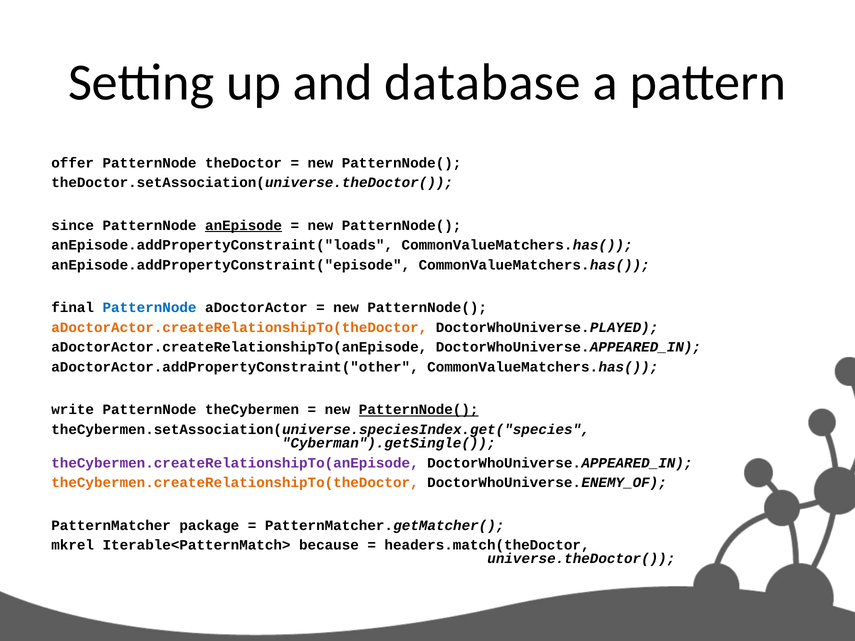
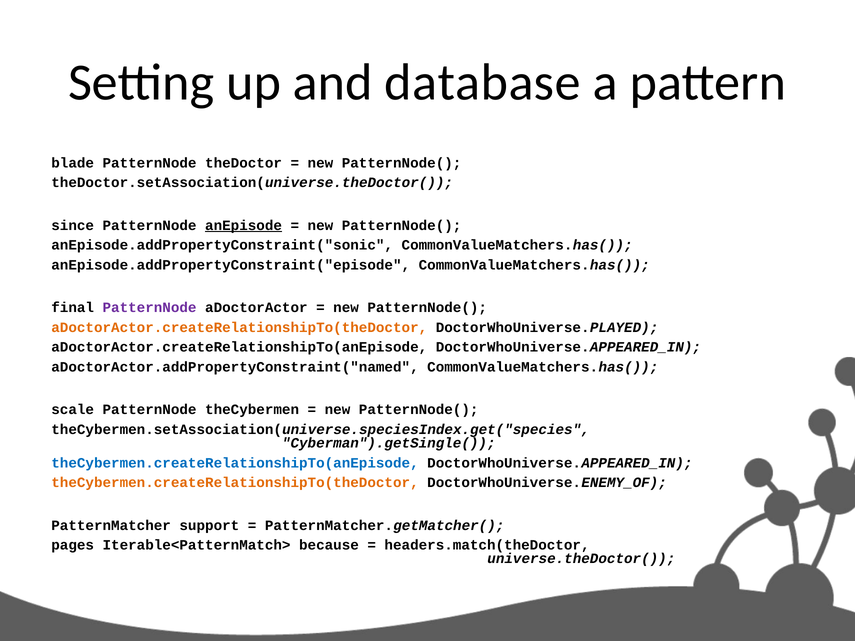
offer: offer -> blade
anEpisode.addPropertyConstraint("loads: anEpisode.addPropertyConstraint("loads -> anEpisode.addPropertyConstraint("sonic
PatternNode at (150, 308) colour: blue -> purple
aDoctorActor.addPropertyConstraint("other: aDoctorActor.addPropertyConstraint("other -> aDoctorActor.addPropertyConstraint("named
write: write -> scale
PatternNode( at (419, 410) underline: present -> none
theCybermen.createRelationshipTo(anEpisode colour: purple -> blue
package: package -> support
mkrel: mkrel -> pages
